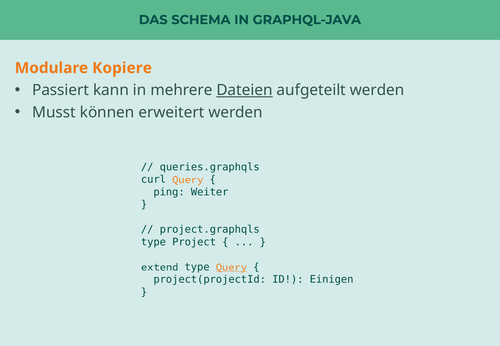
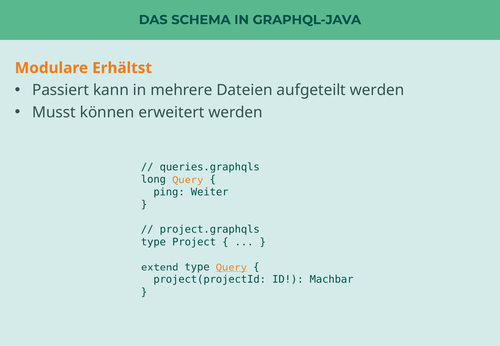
Kopiere: Kopiere -> Erhältst
Dateien underline: present -> none
curl: curl -> long
Einigen: Einigen -> Machbar
